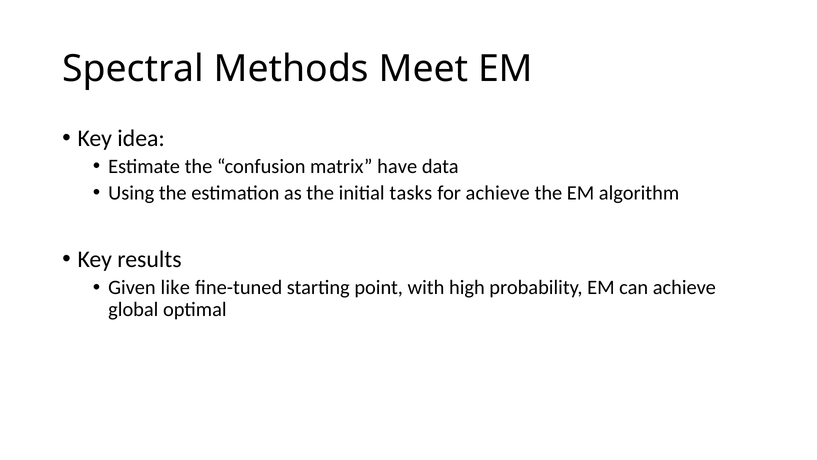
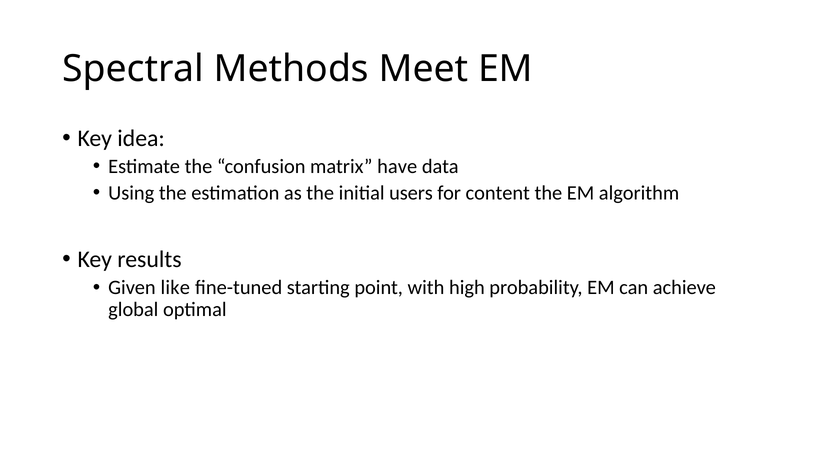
tasks: tasks -> users
for achieve: achieve -> content
